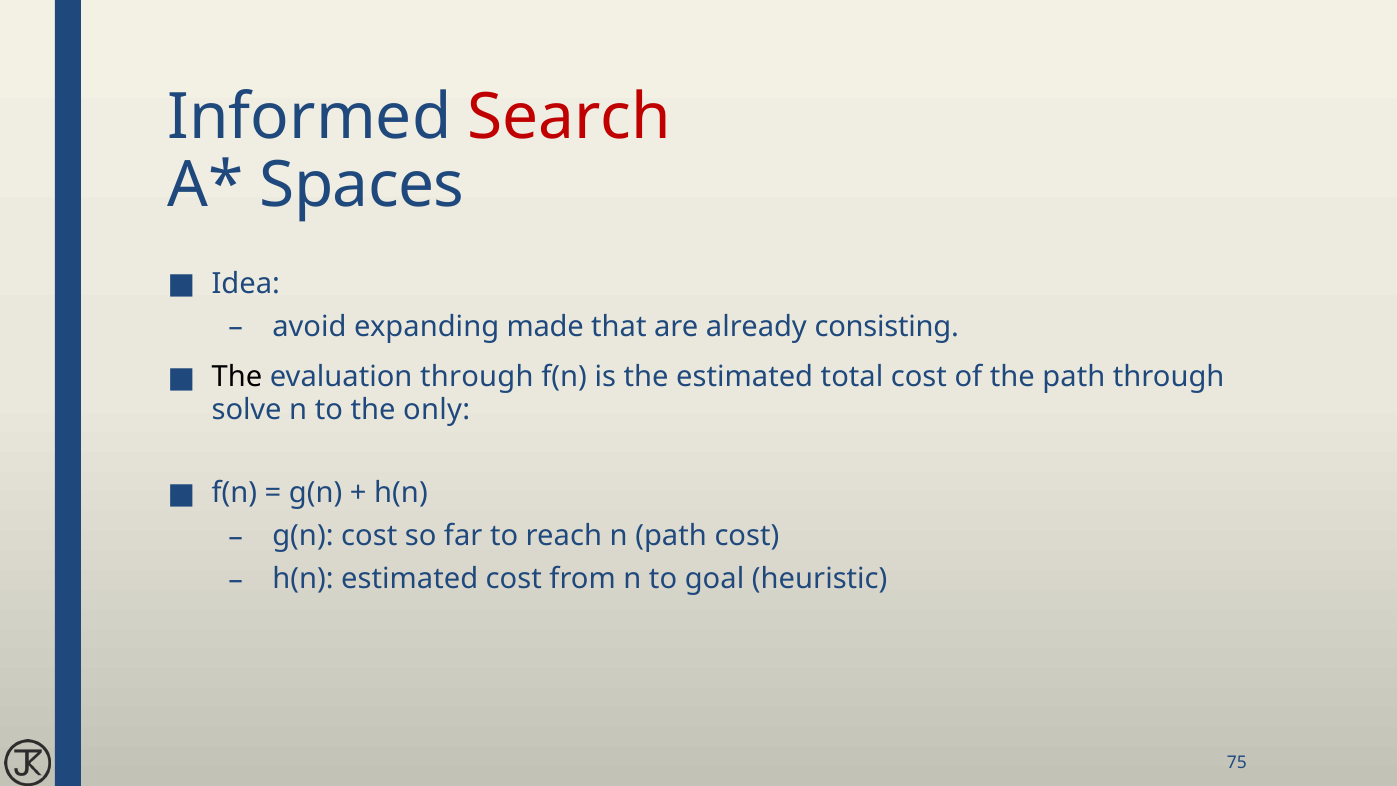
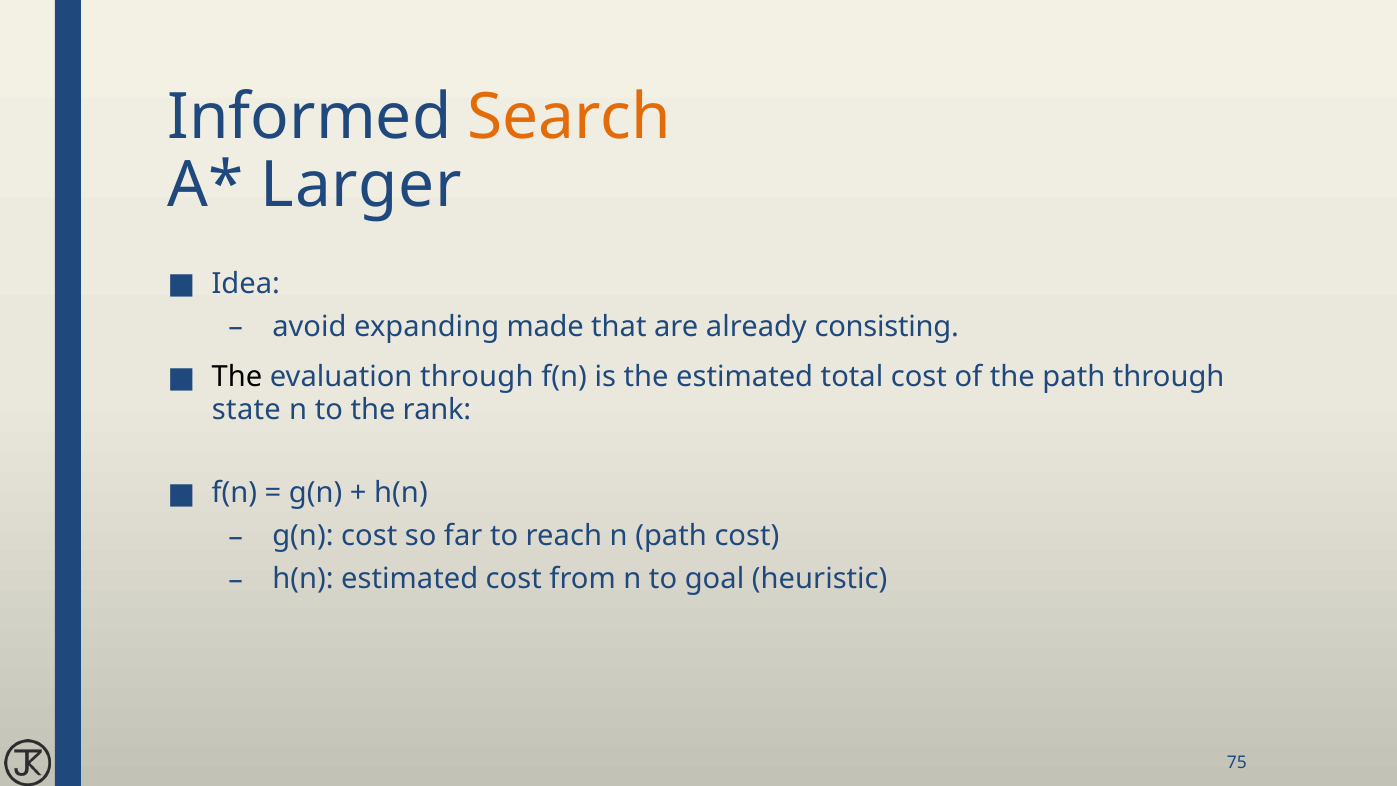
Search colour: red -> orange
Spaces: Spaces -> Larger
solve: solve -> state
only: only -> rank
